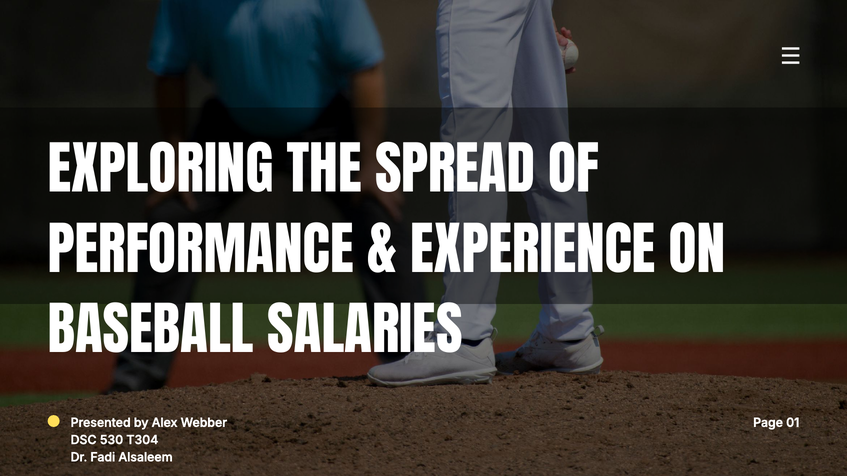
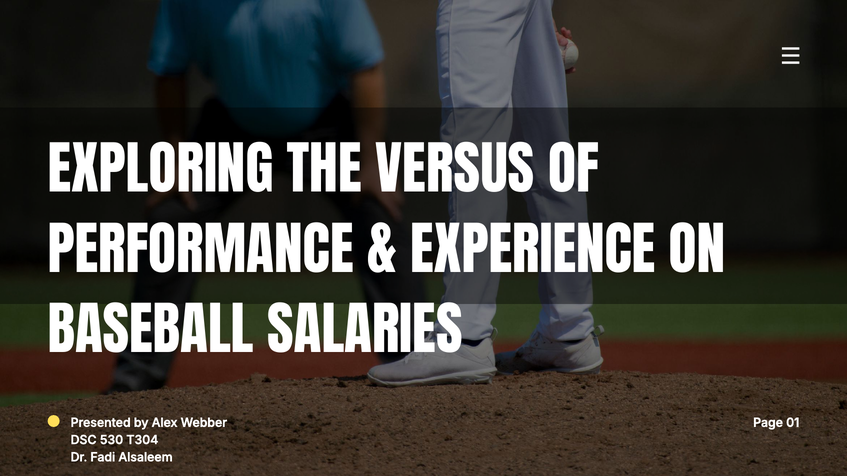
SPREAD: SPREAD -> VERSUS
